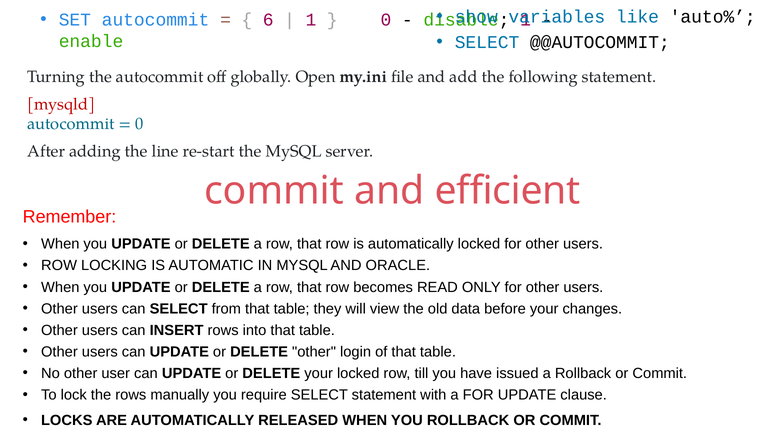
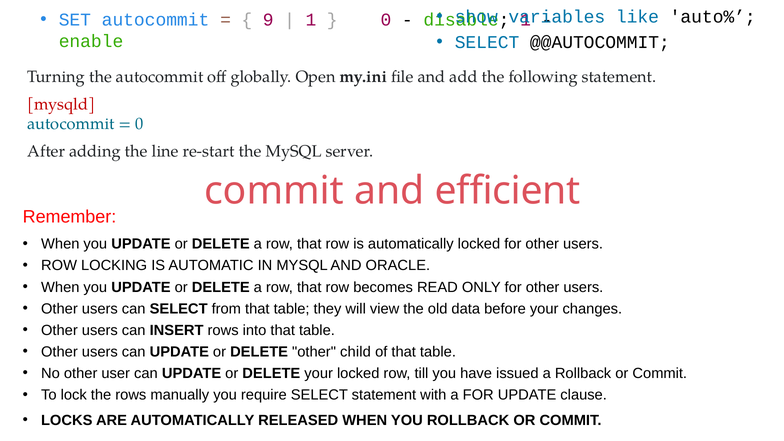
6: 6 -> 9
login: login -> child
